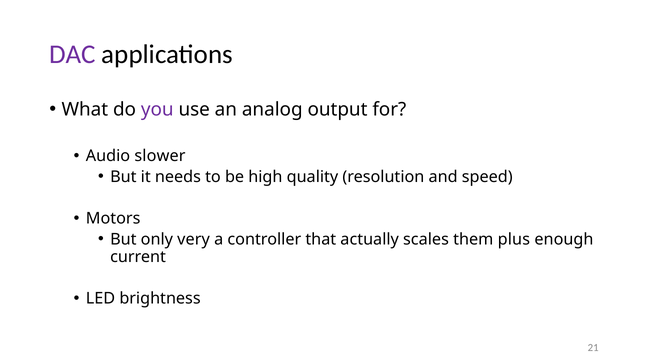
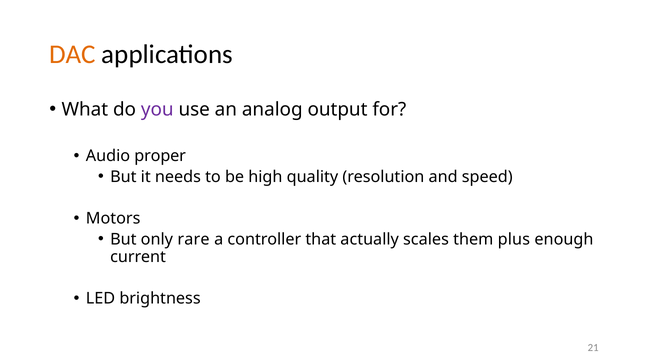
DAC colour: purple -> orange
slower: slower -> proper
very: very -> rare
